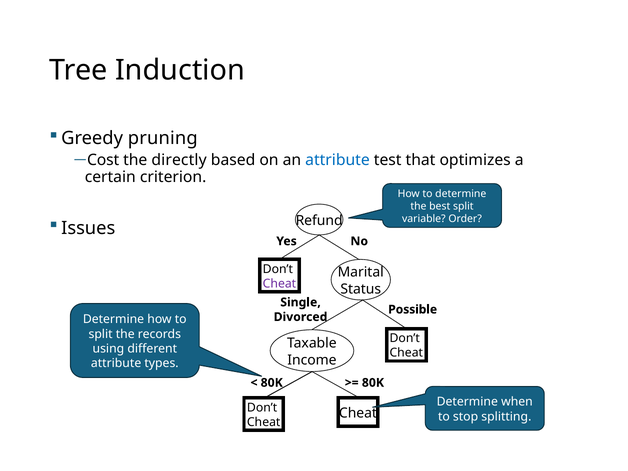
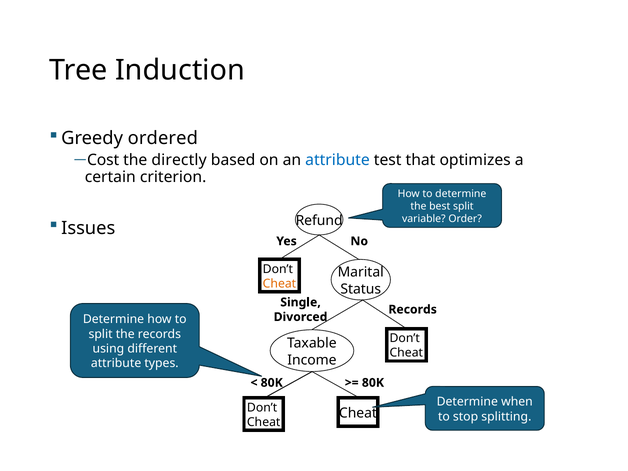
pruning: pruning -> ordered
Cheat at (279, 284) colour: purple -> orange
Possible at (413, 309): Possible -> Records
